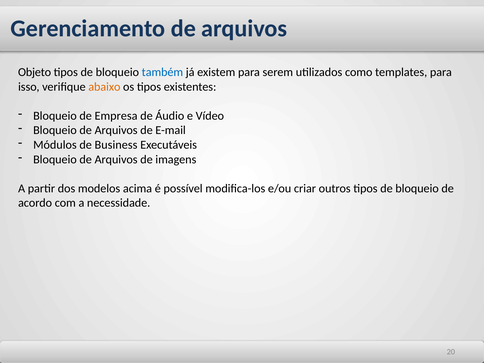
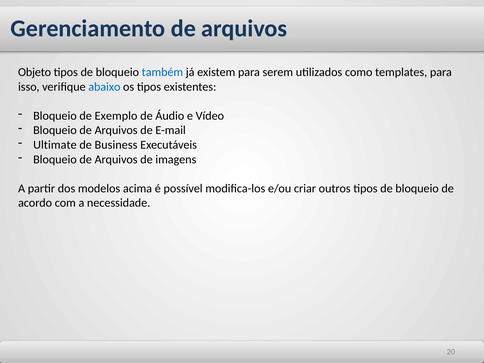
abaixo colour: orange -> blue
Empresa: Empresa -> Exemplo
Módulos: Módulos -> Ultimate
